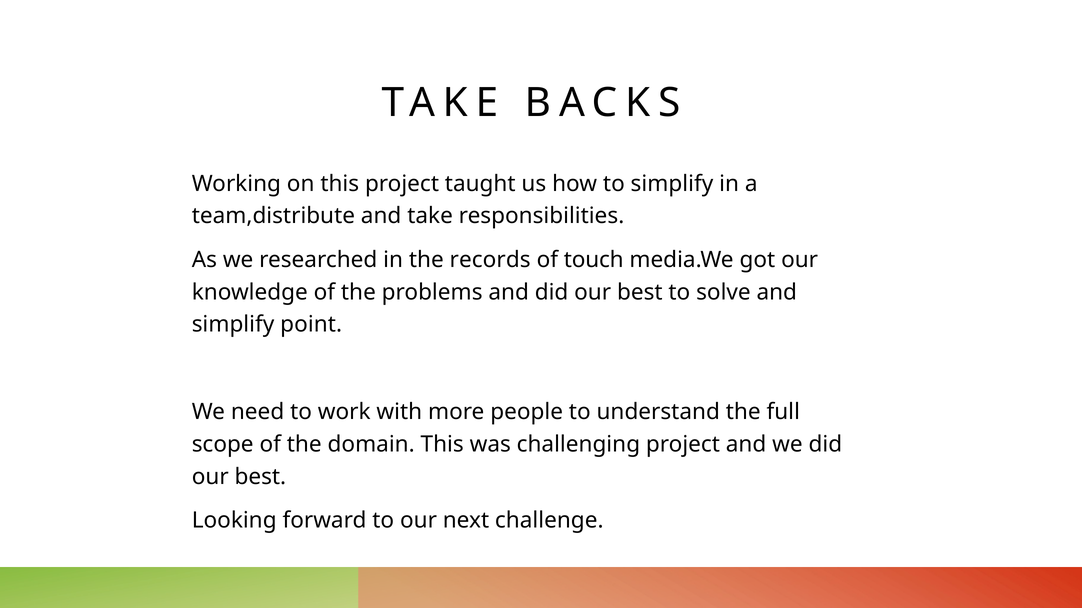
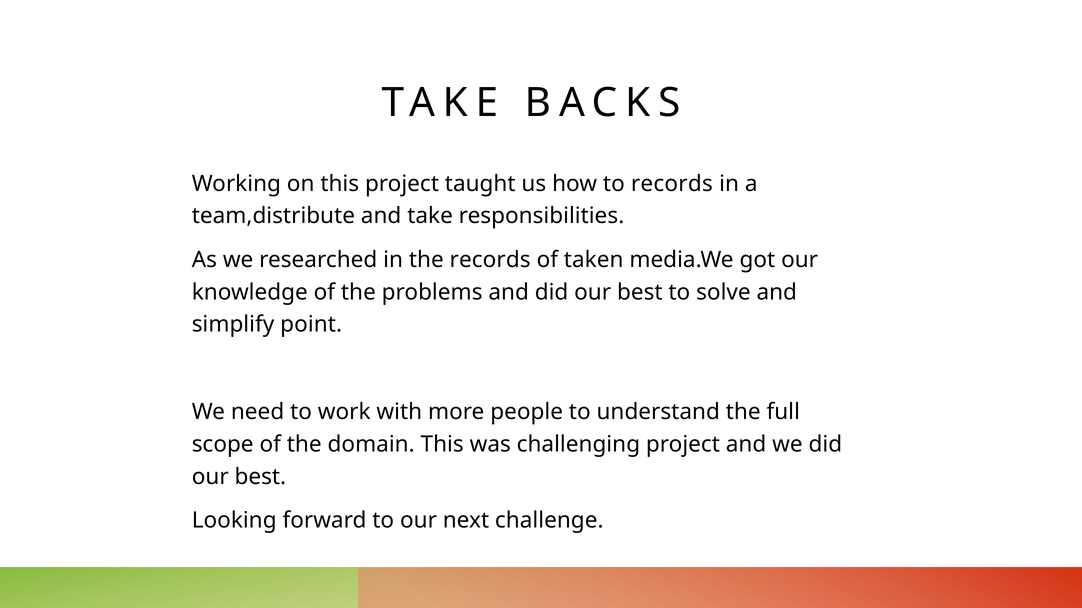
to simplify: simplify -> records
touch: touch -> taken
